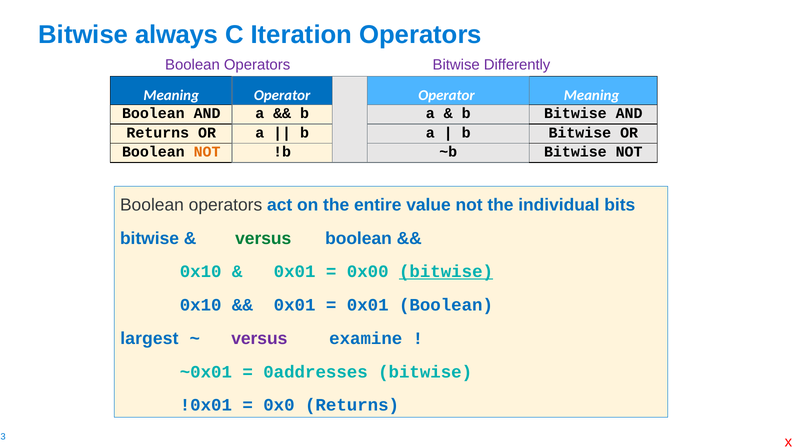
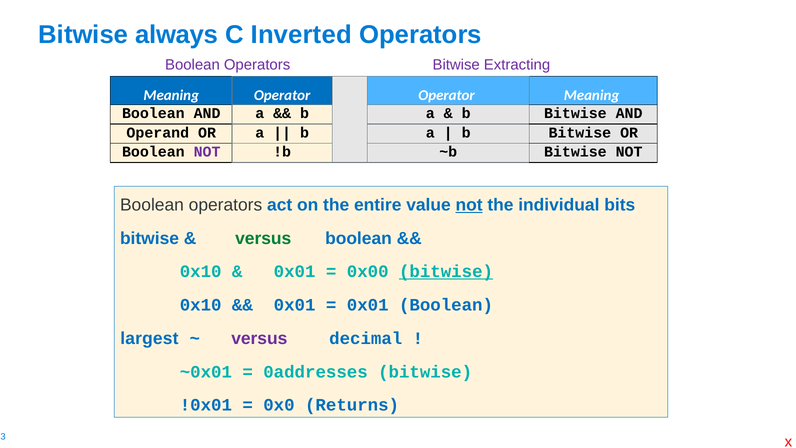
Iteration: Iteration -> Inverted
Differently: Differently -> Extracting
Returns at (158, 133): Returns -> Operand
NOT at (207, 152) colour: orange -> purple
not at (469, 205) underline: none -> present
examine: examine -> decimal
